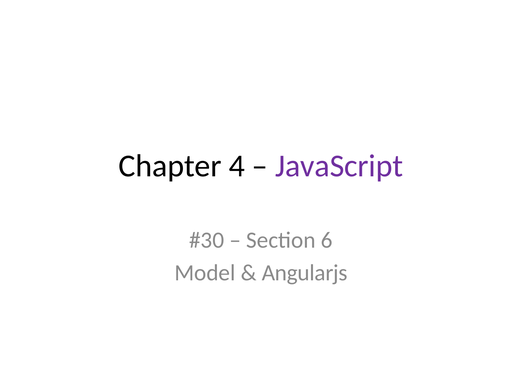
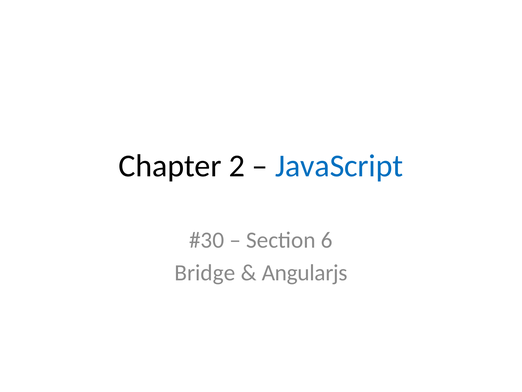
4: 4 -> 2
JavaScript colour: purple -> blue
Model: Model -> Bridge
